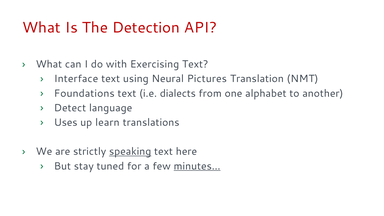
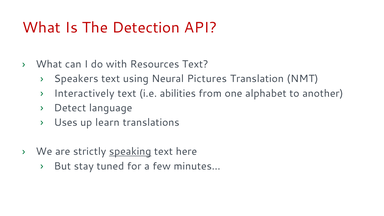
Exercising: Exercising -> Resources
Interface: Interface -> Speakers
Foundations: Foundations -> Interactively
dialects: dialects -> abilities
minutes… underline: present -> none
